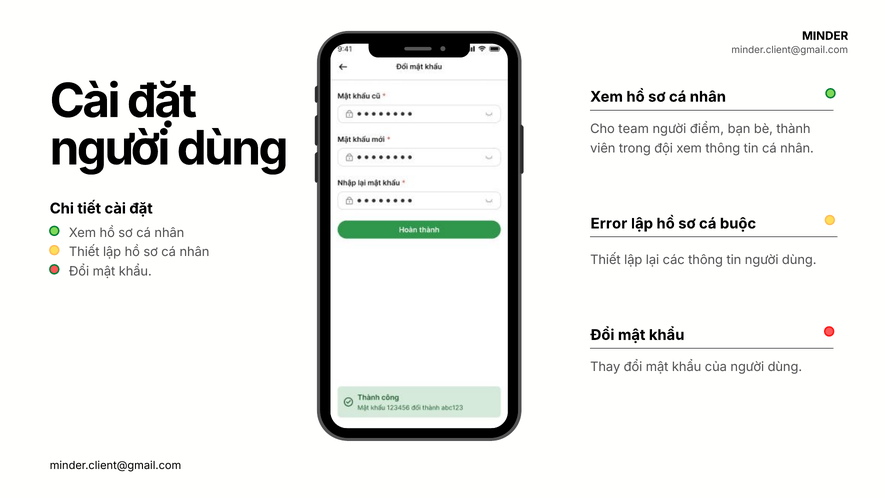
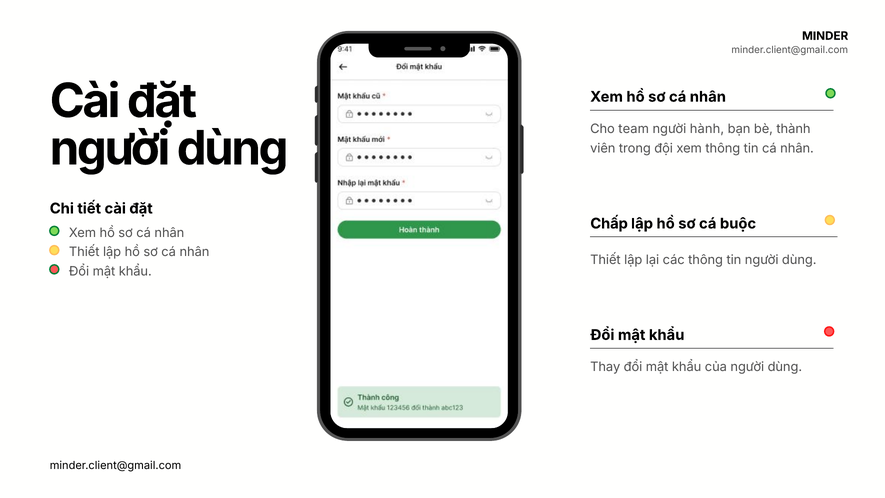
điểm: điểm -> hành
Error: Error -> Chấp
